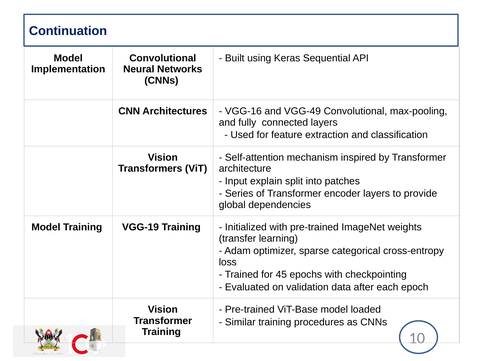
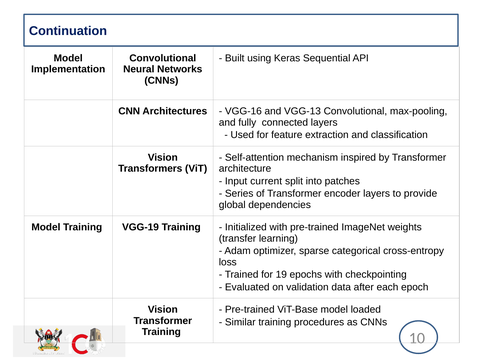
VGG-49: VGG-49 -> VGG-13
explain: explain -> current
45: 45 -> 19
